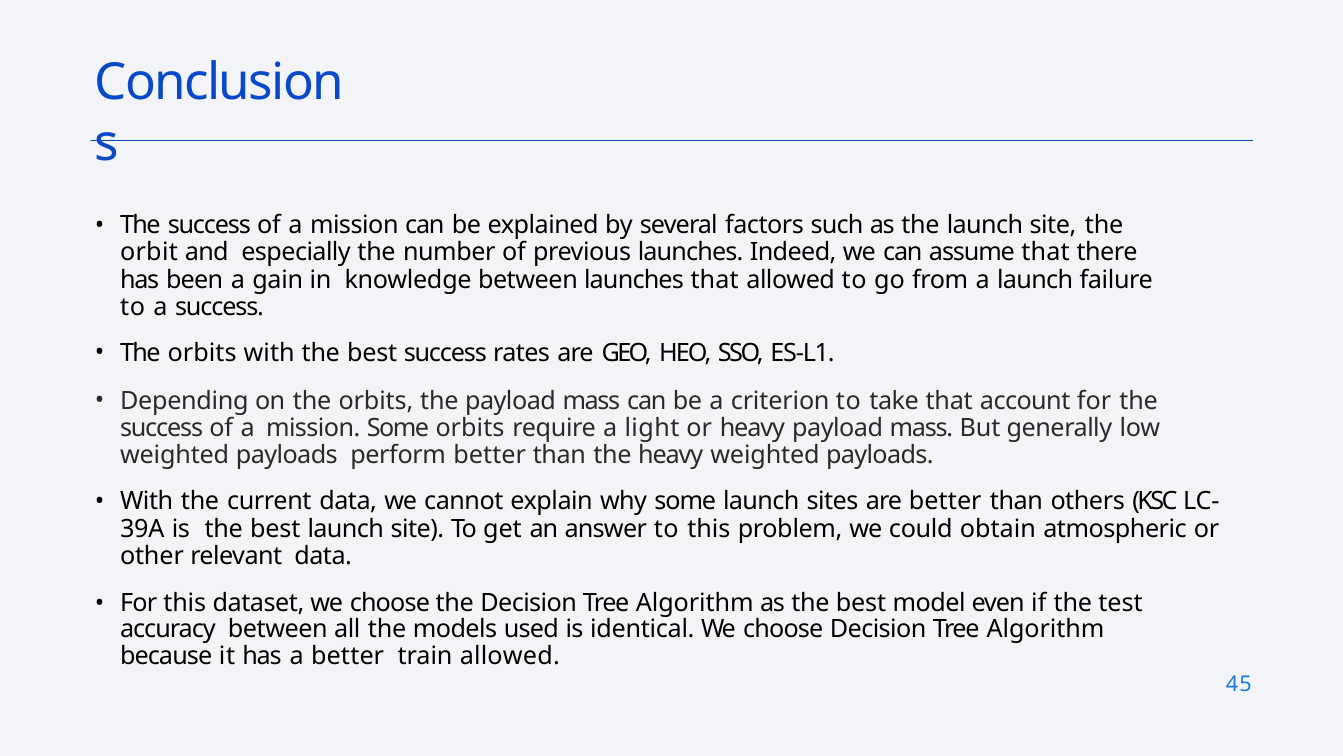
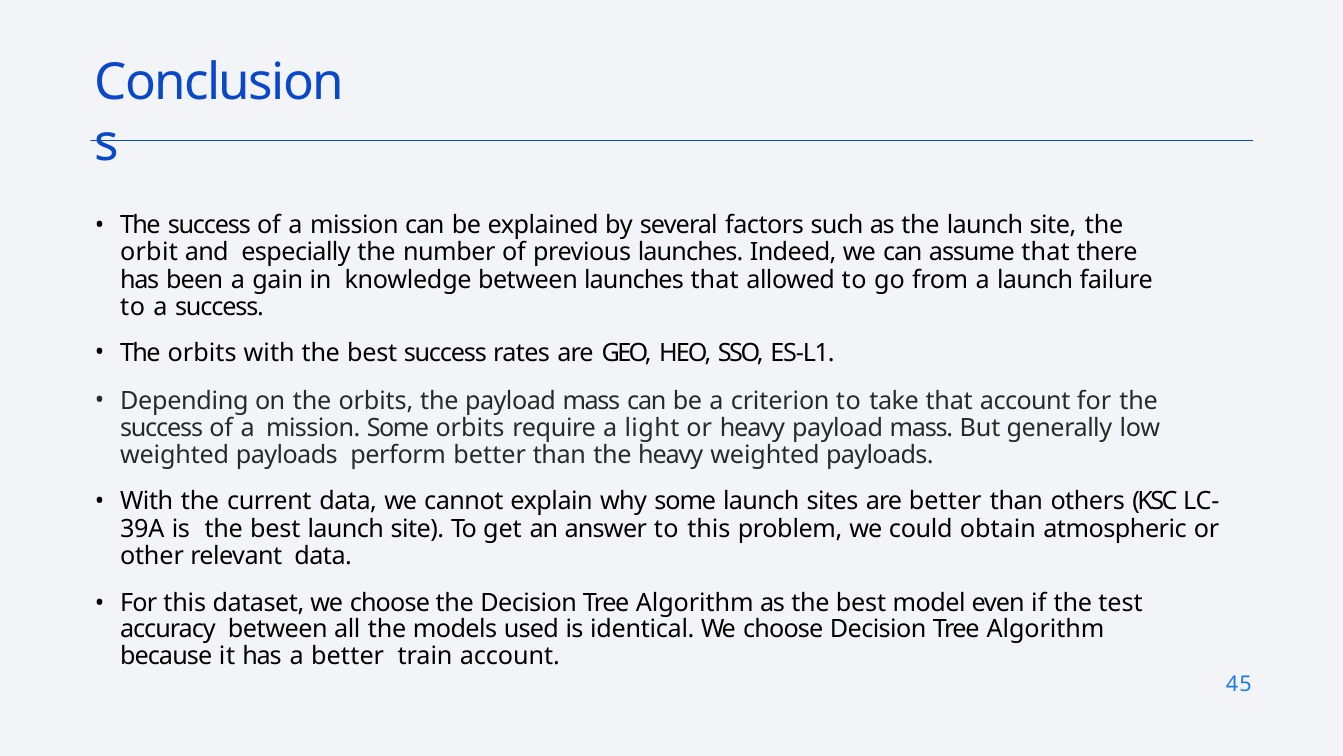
train allowed: allowed -> account
